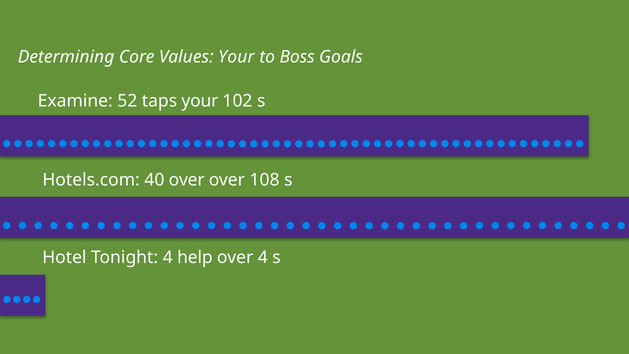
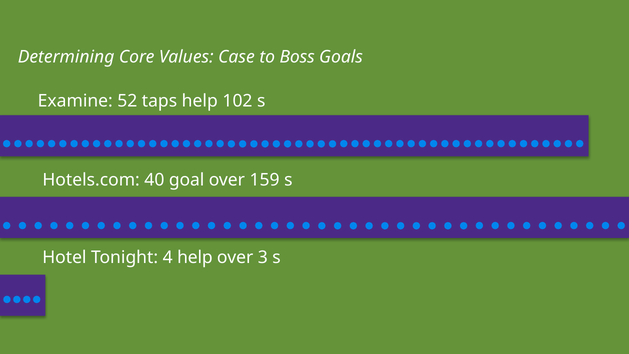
Values Your: Your -> Case
taps your: your -> help
40 over: over -> goal
108: 108 -> 159
over 4: 4 -> 3
